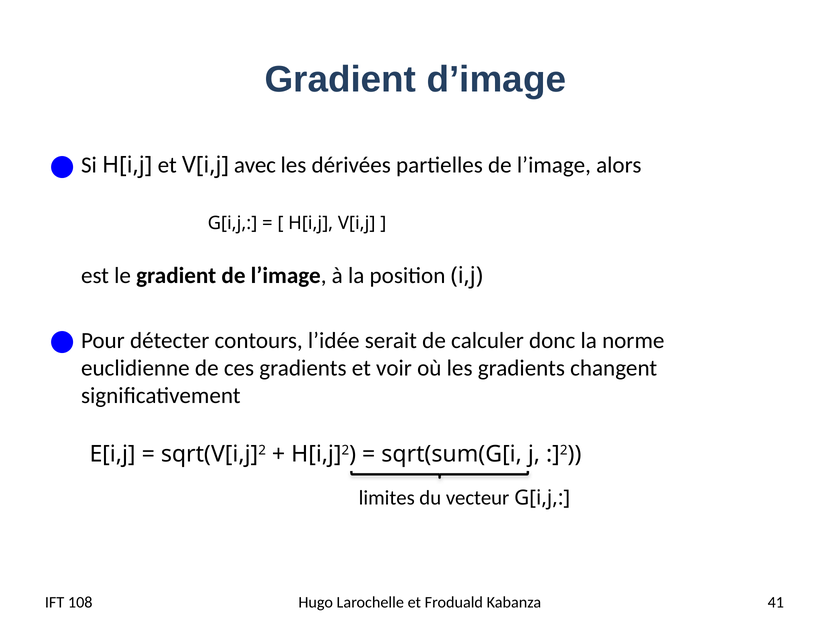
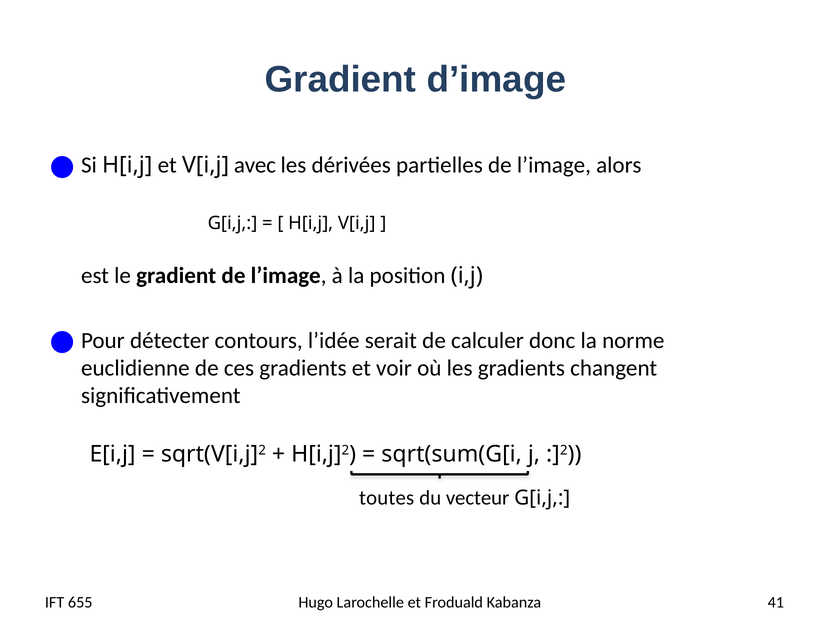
limites: limites -> toutes
108: 108 -> 655
